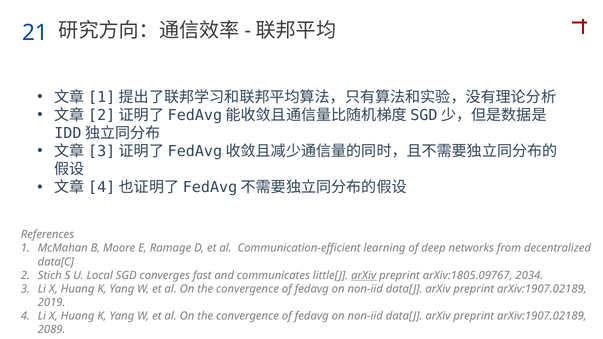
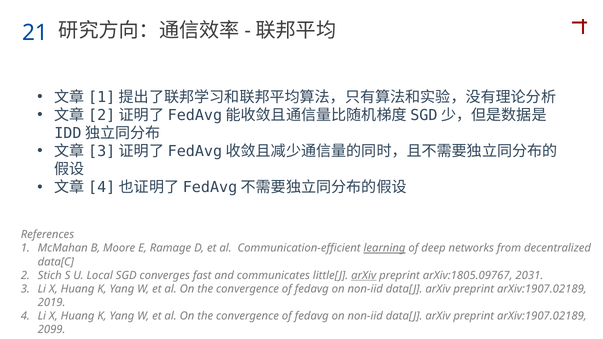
learning underline: none -> present
2034: 2034 -> 2031
2089: 2089 -> 2099
